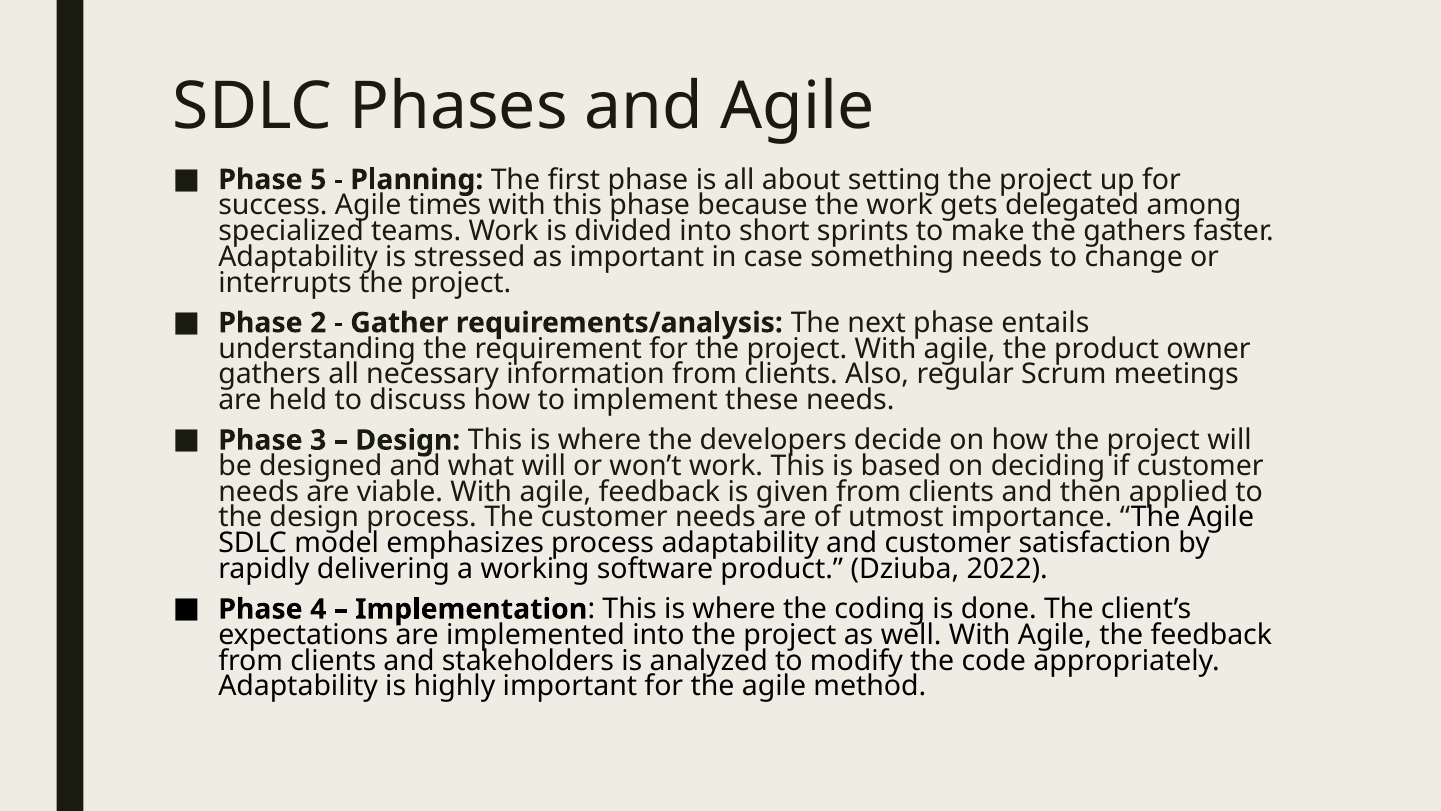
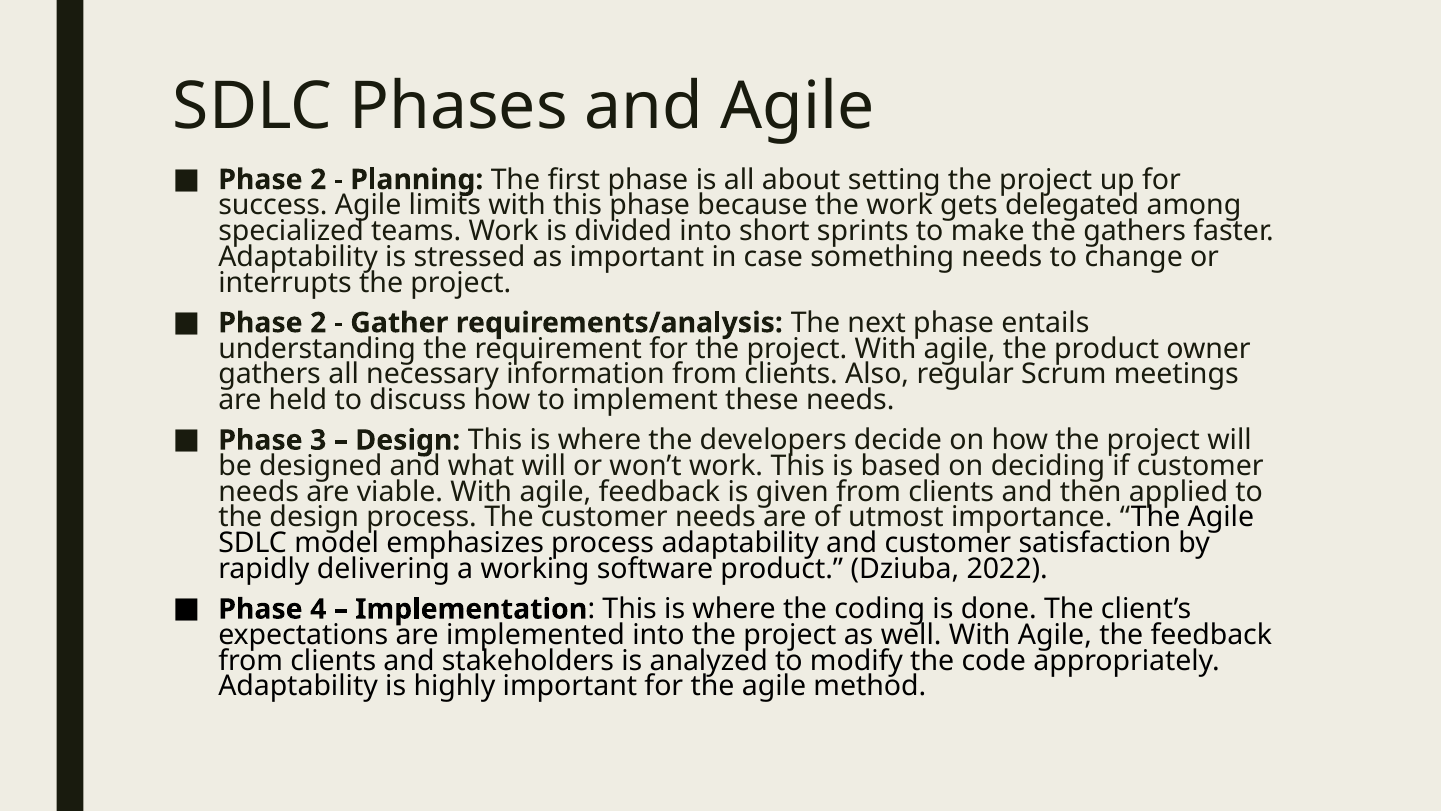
5 at (318, 180): 5 -> 2
times: times -> limits
